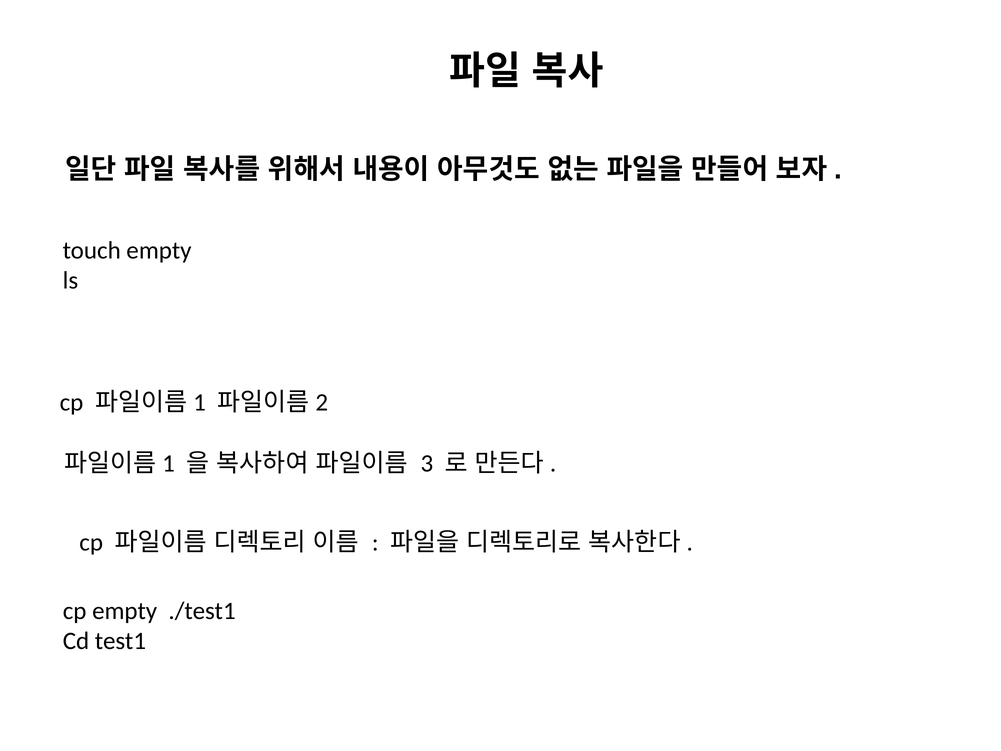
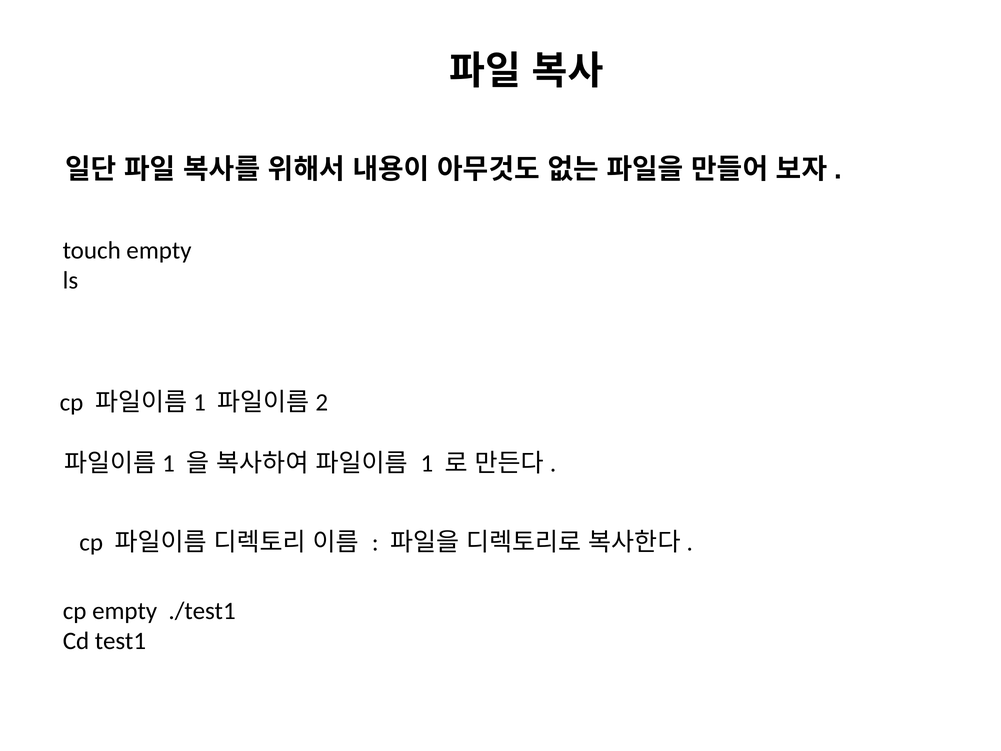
3: 3 -> 1
